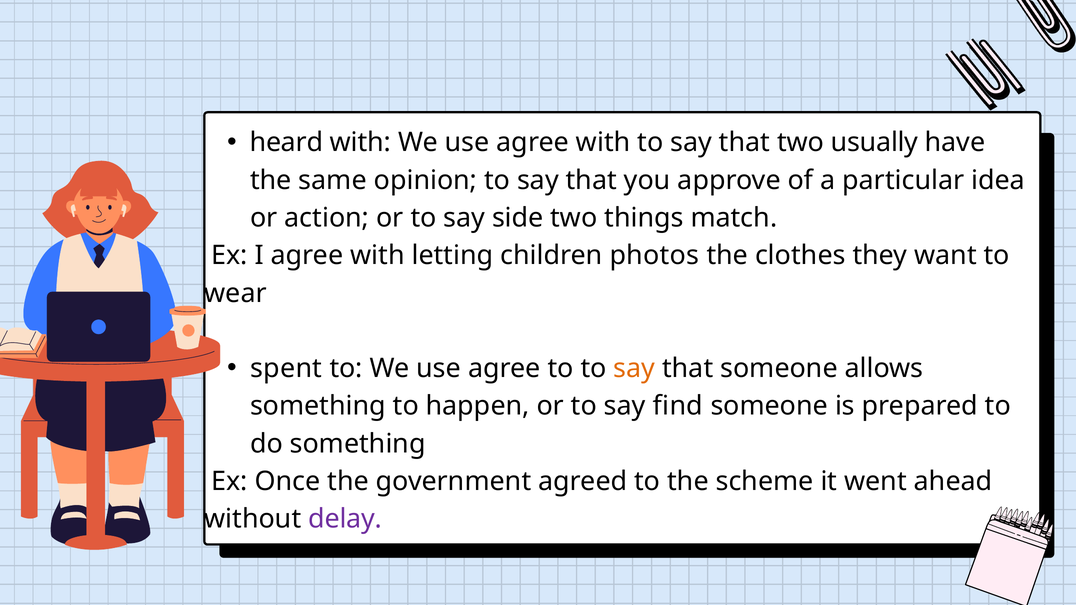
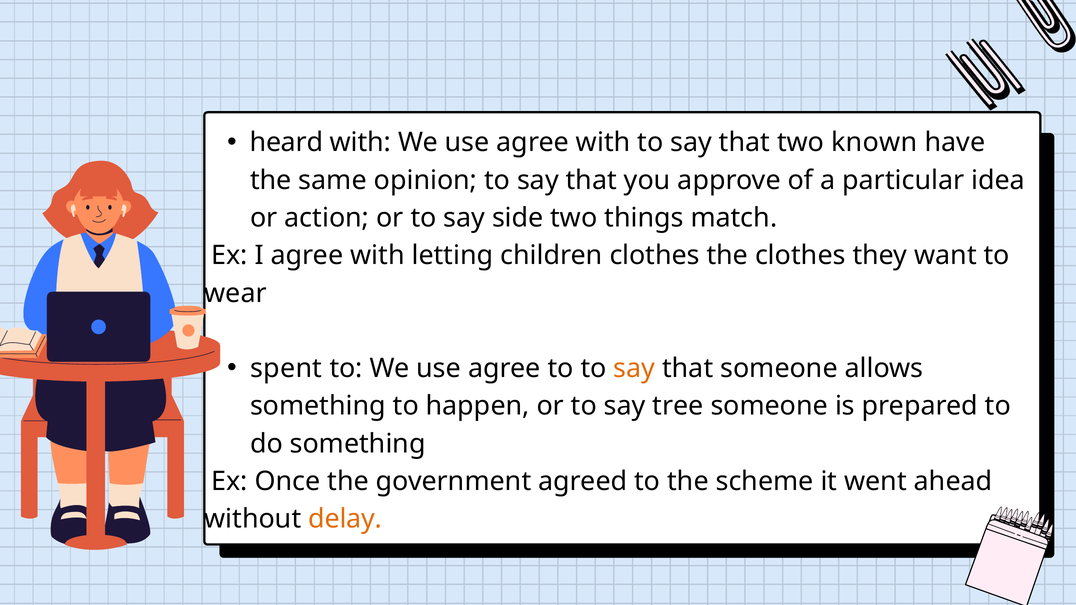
usually: usually -> known
children photos: photos -> clothes
find: find -> tree
delay colour: purple -> orange
